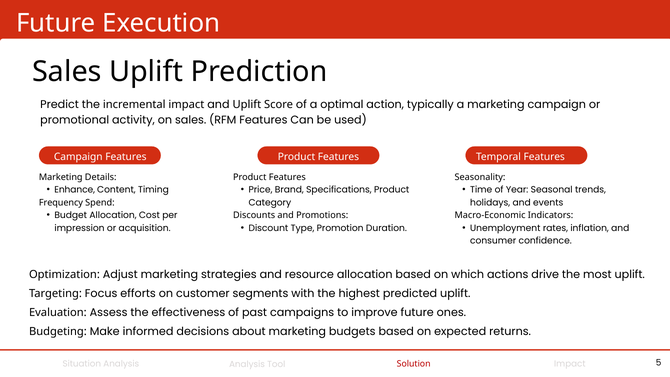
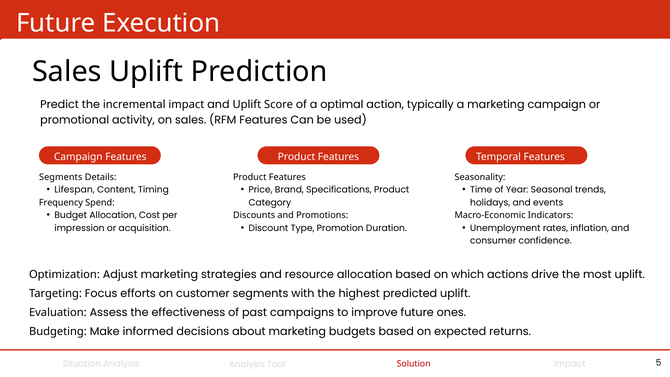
Marketing at (61, 177): Marketing -> Segments
Enhance: Enhance -> Lifespan
